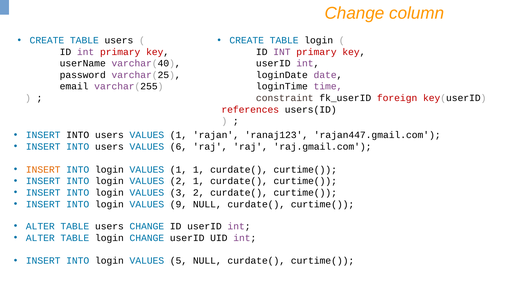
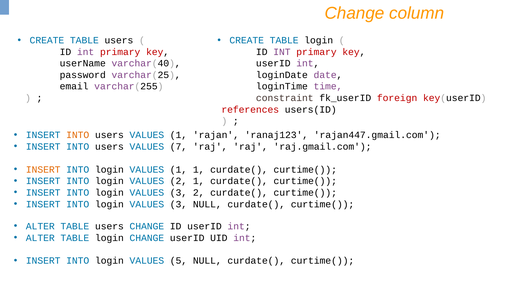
INTO at (78, 135) colour: black -> orange
6: 6 -> 7
9 at (179, 204): 9 -> 3
